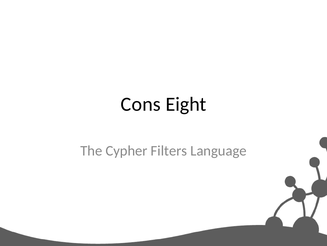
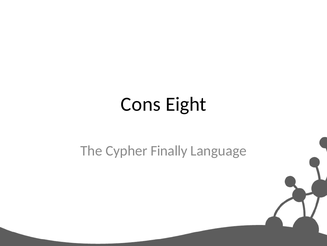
Filters: Filters -> Finally
